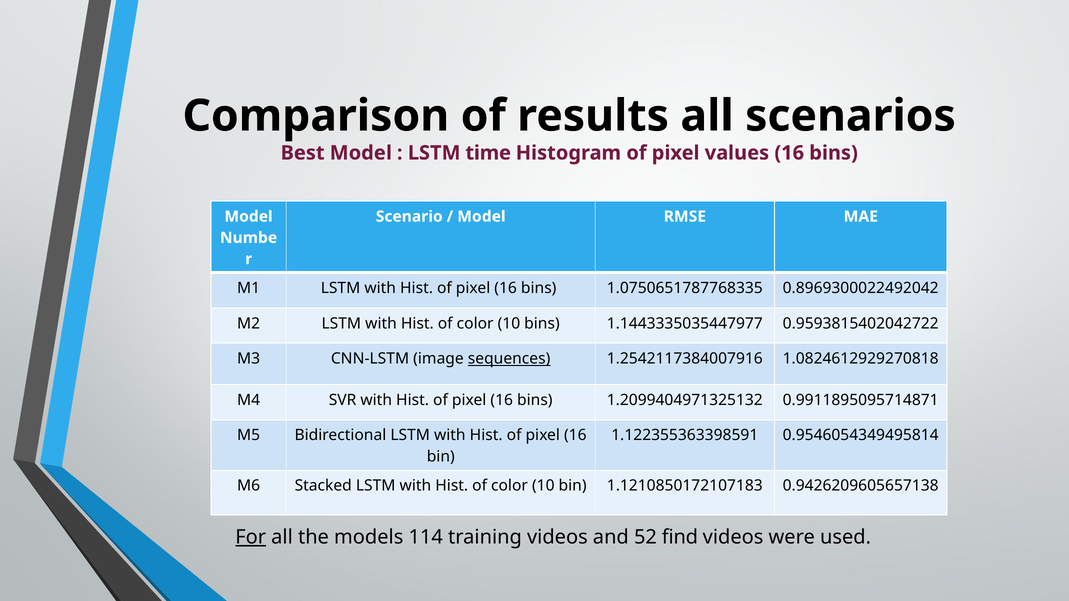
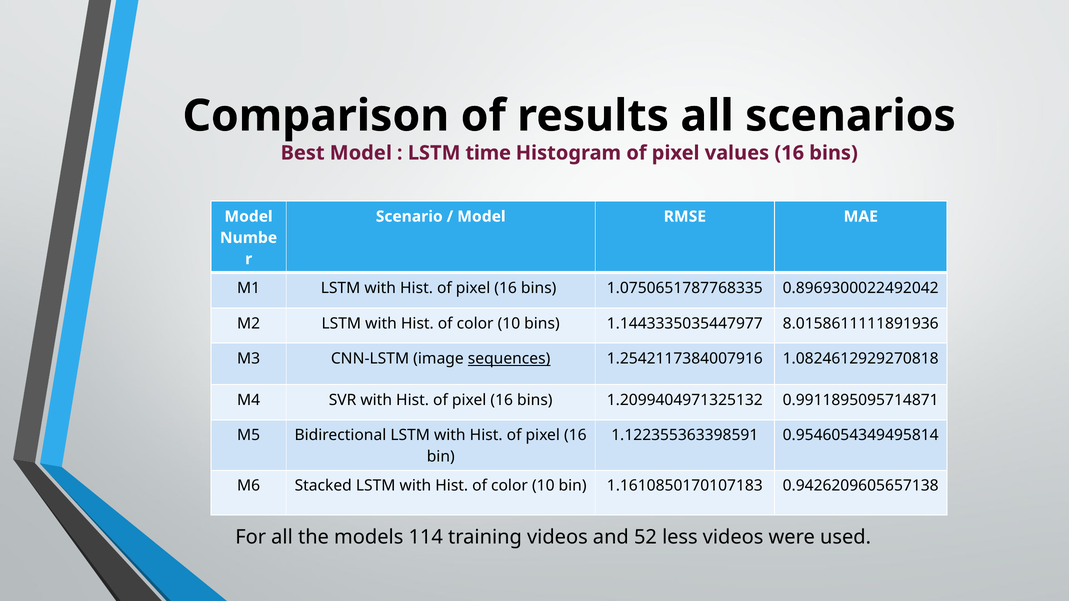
0.9593815402042722: 0.9593815402042722 -> 8.0158611111891936
1.1210850172107183: 1.1210850172107183 -> 1.1610850170107183
For underline: present -> none
find: find -> less
